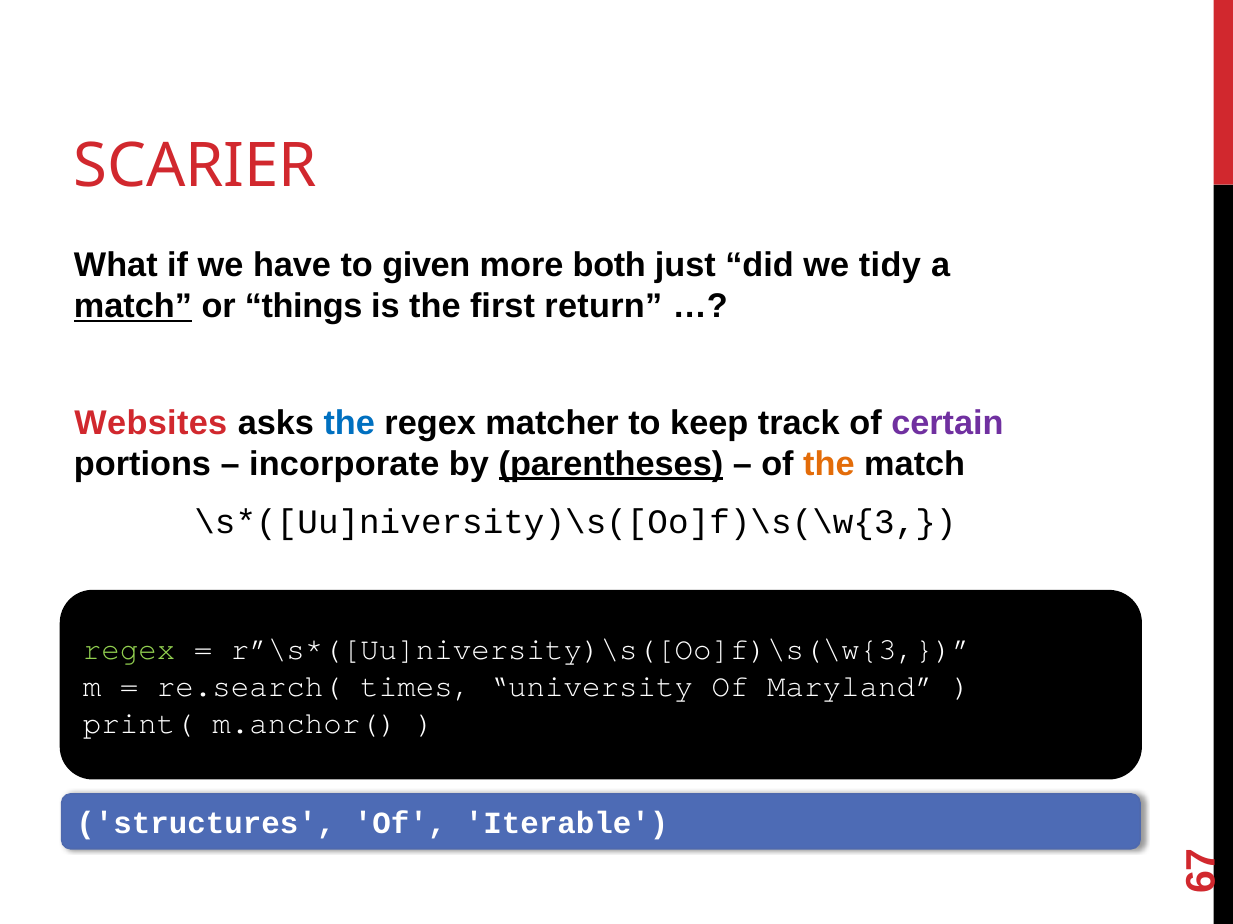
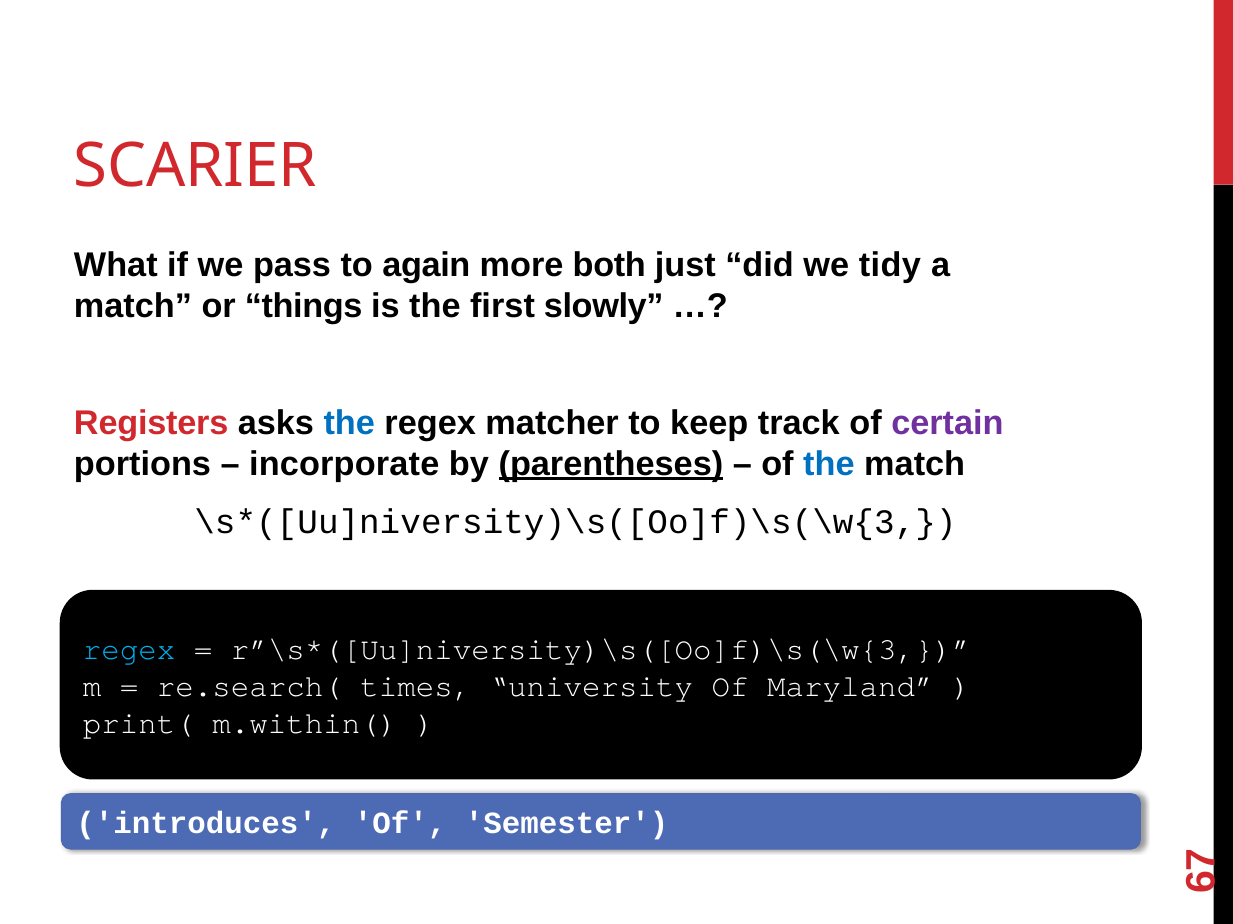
have: have -> pass
given: given -> again
match at (133, 307) underline: present -> none
return: return -> slowly
Websites: Websites -> Registers
the at (829, 464) colour: orange -> blue
regex at (129, 650) colour: light green -> light blue
m.anchor(: m.anchor( -> m.within(
structures: structures -> introduces
Iterable: Iterable -> Semester
